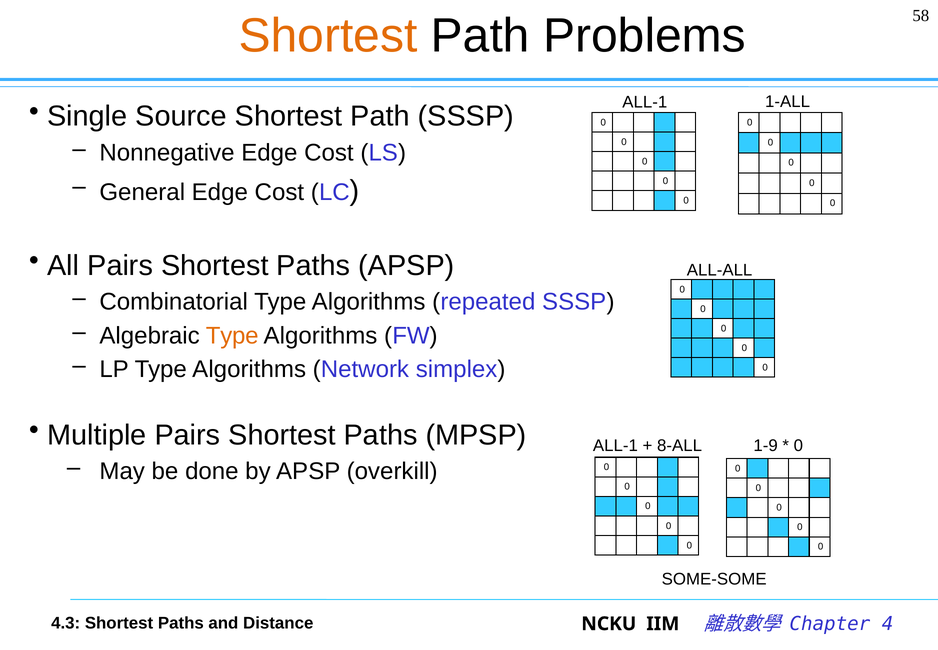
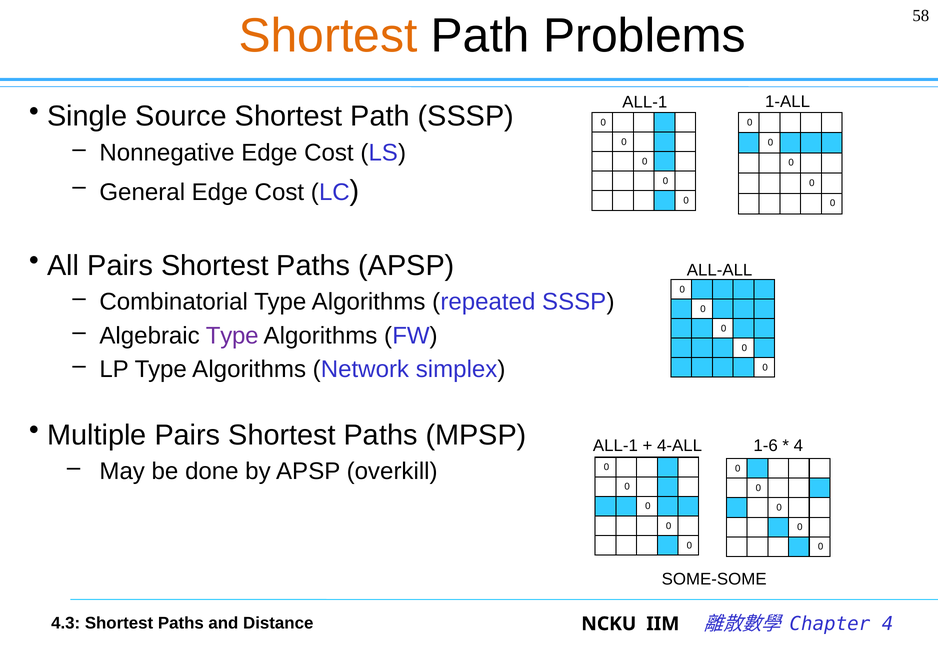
Type at (232, 335) colour: orange -> purple
8-ALL: 8-ALL -> 4-ALL
1-9: 1-9 -> 1-6
0 at (798, 445): 0 -> 4
